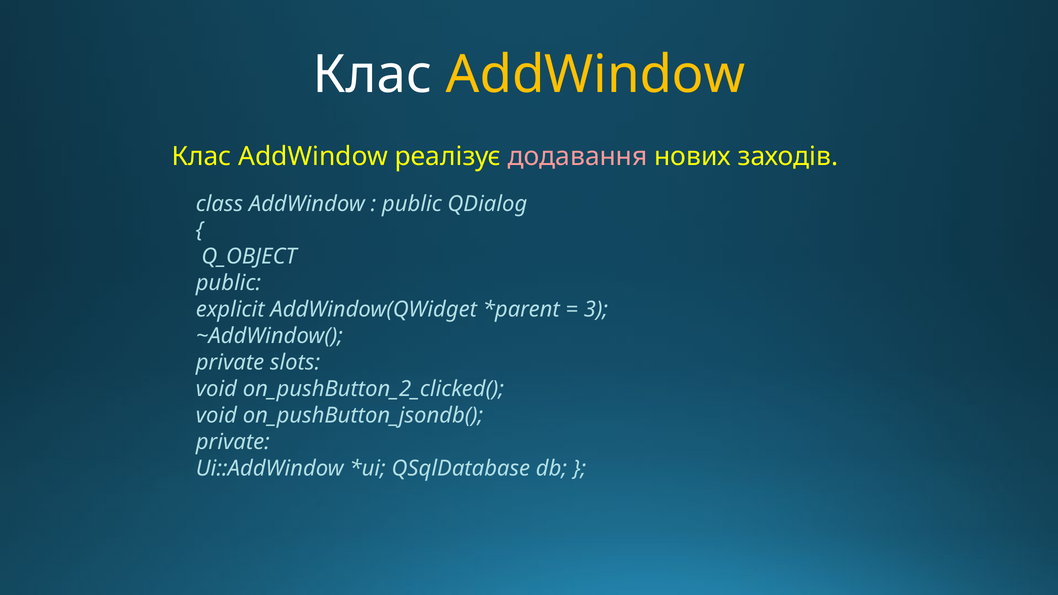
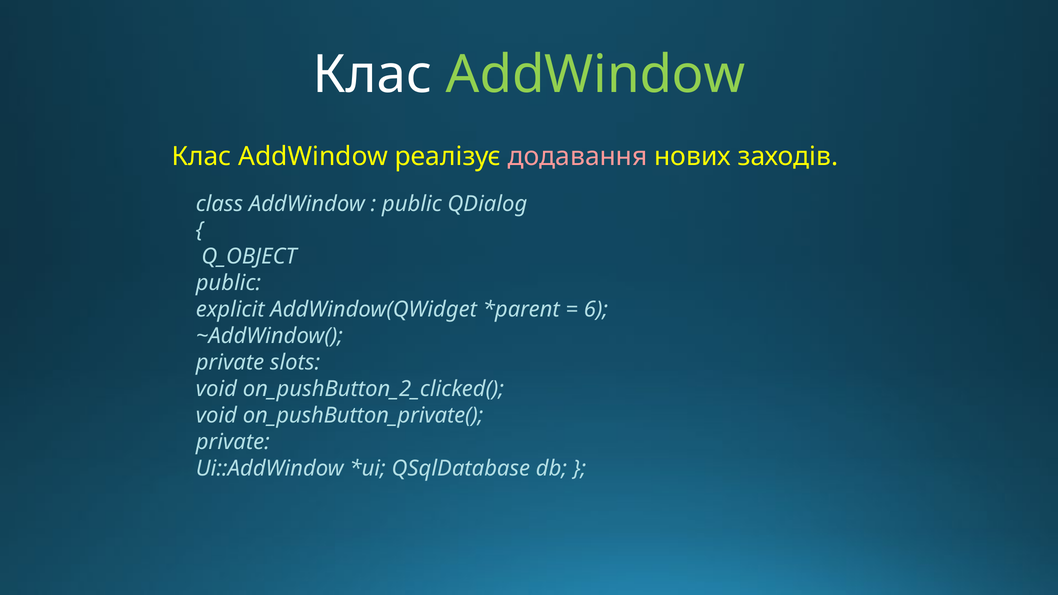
AddWindow at (596, 75) colour: yellow -> light green
3: 3 -> 6
on_pushButton_jsondb(: on_pushButton_jsondb( -> on_pushButton_private(
